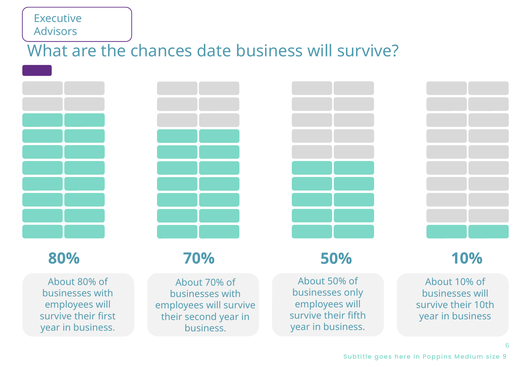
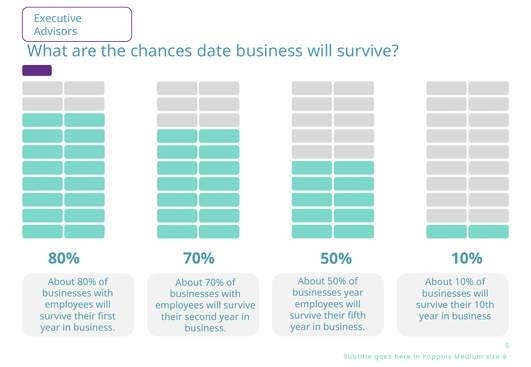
businesses only: only -> year
